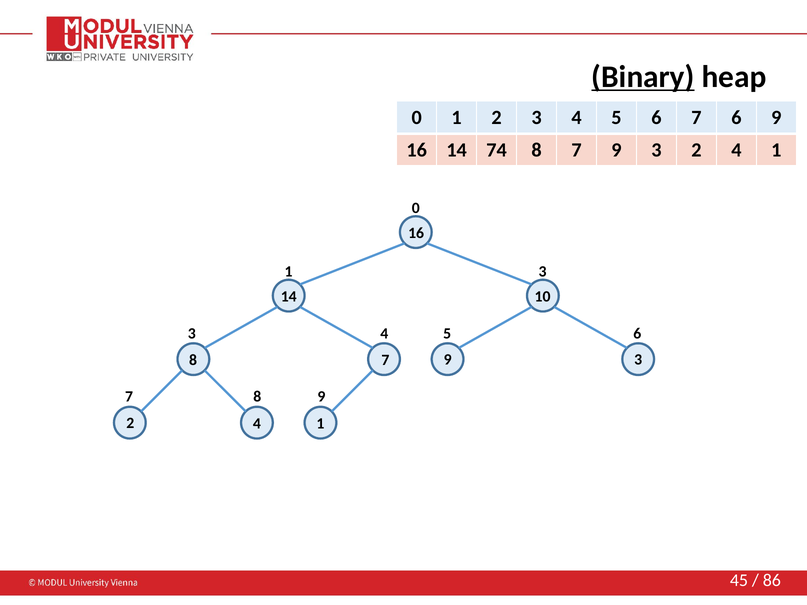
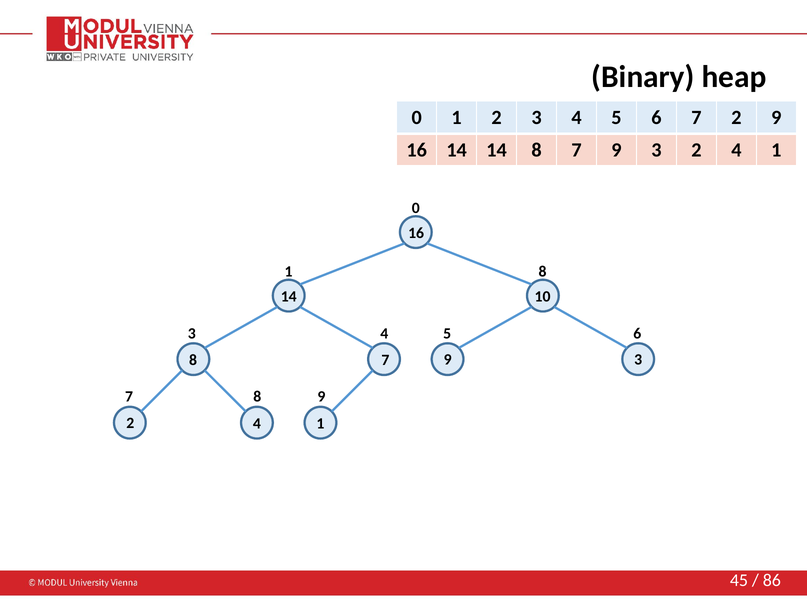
Binary underline: present -> none
7 6: 6 -> 2
14 74: 74 -> 14
1 3: 3 -> 8
